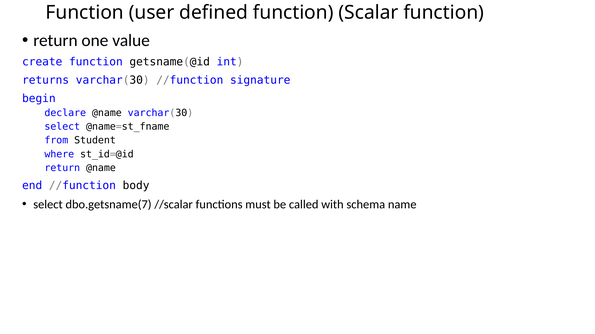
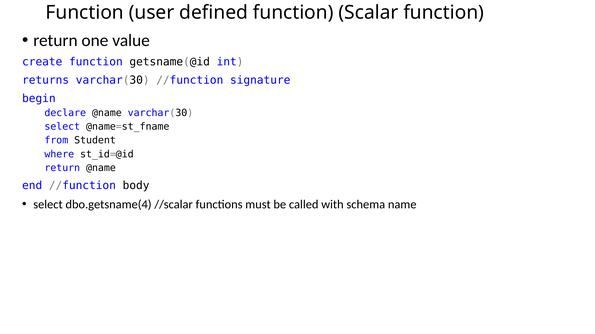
dbo.getsname(7: dbo.getsname(7 -> dbo.getsname(4
